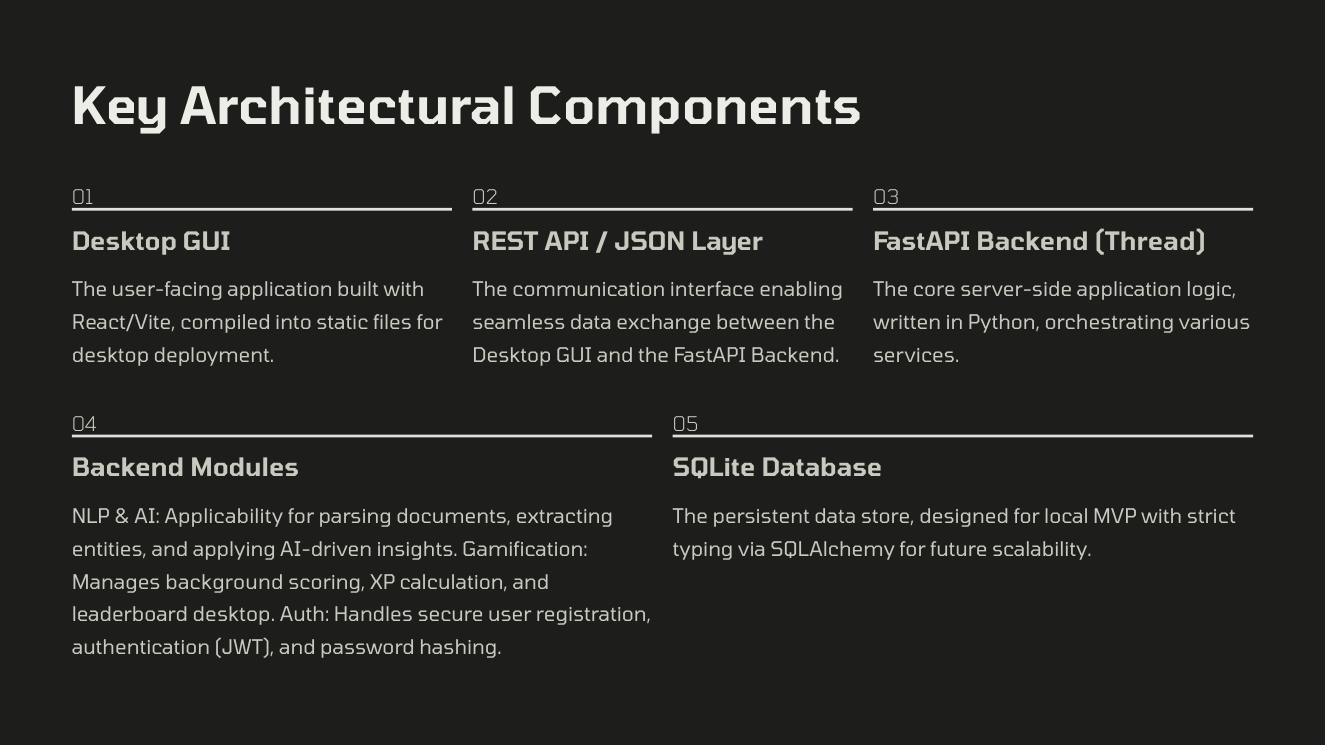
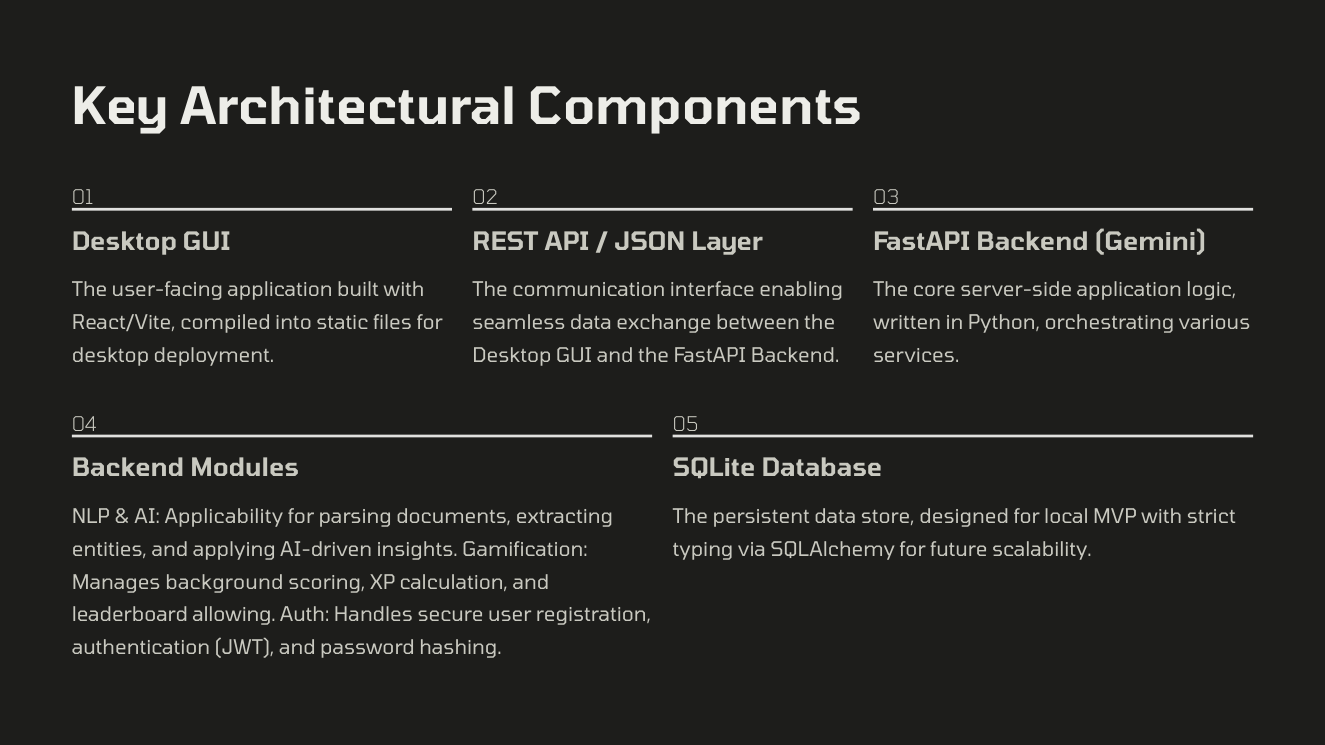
Thread: Thread -> Gemini
leaderboard desktop: desktop -> allowing
